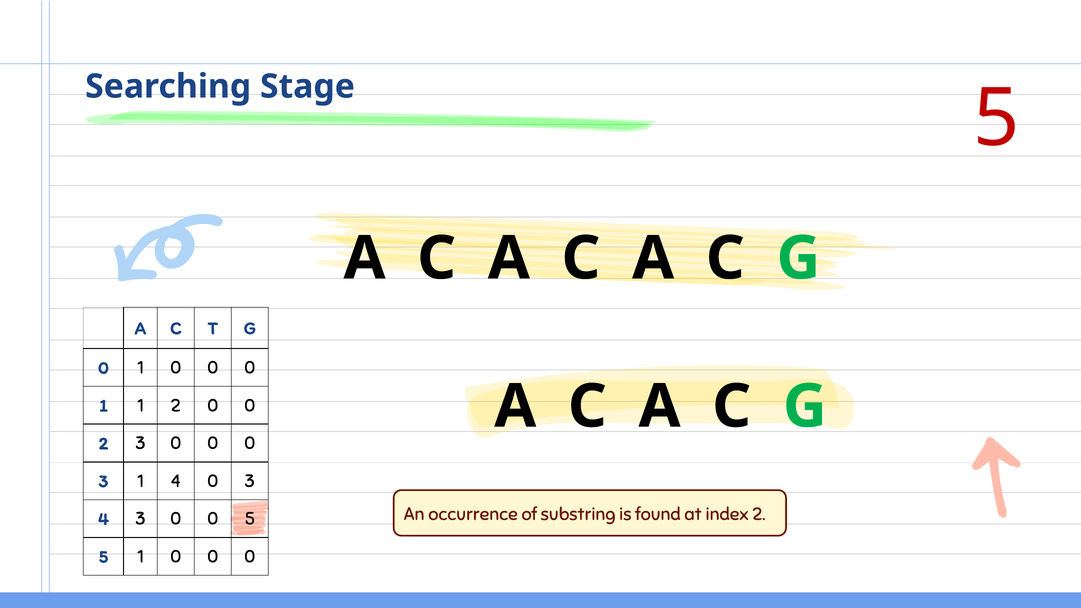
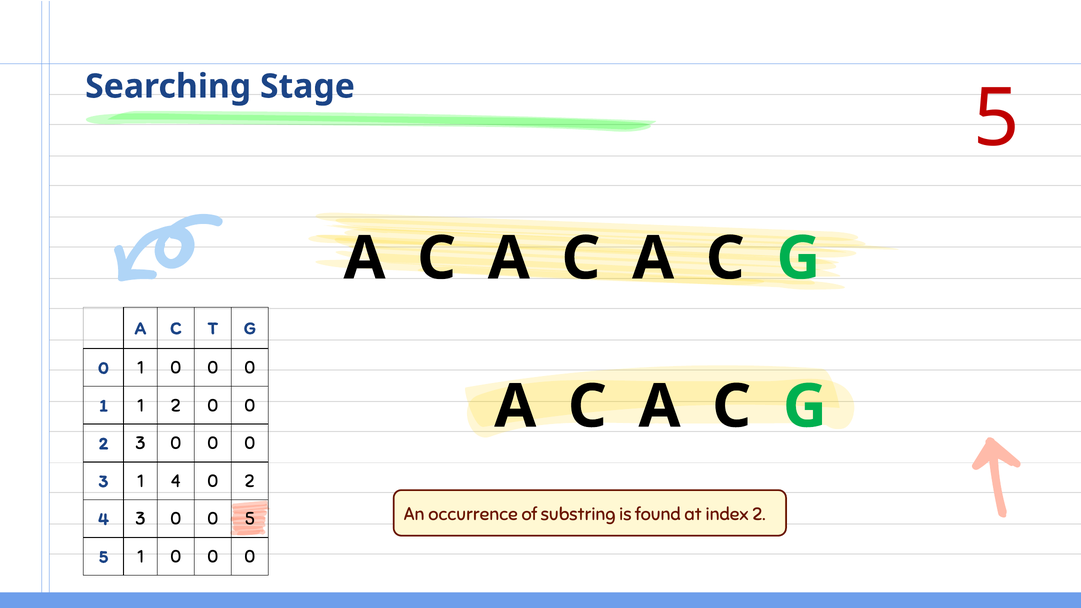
4 0 3: 3 -> 2
